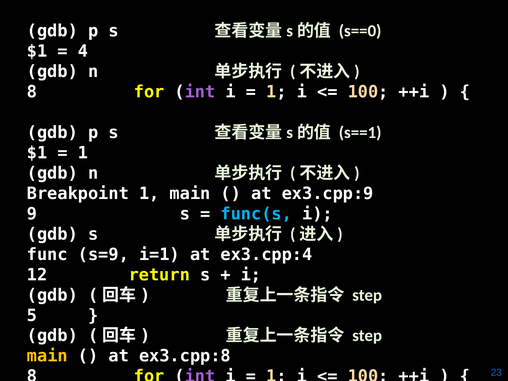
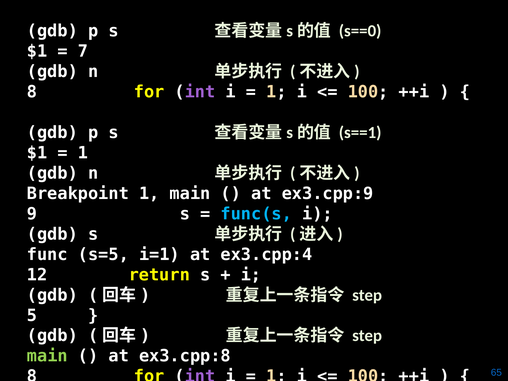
4: 4 -> 7
s=9: s=9 -> s=5
main at (47, 356) colour: yellow -> light green
23: 23 -> 65
